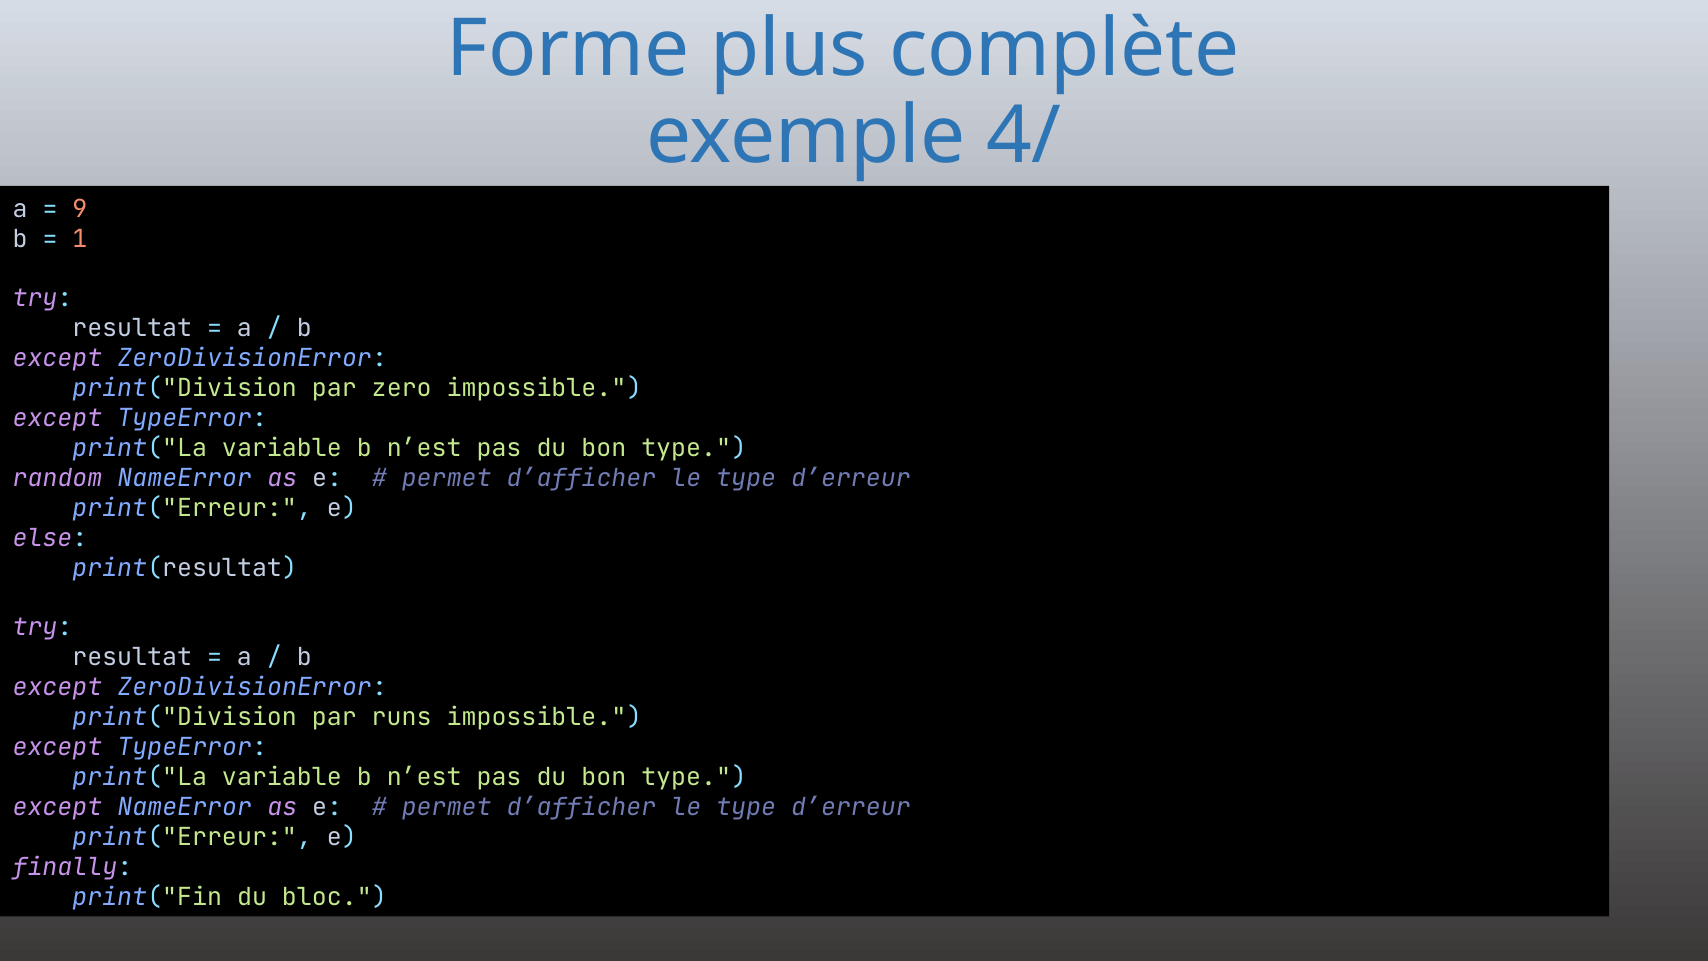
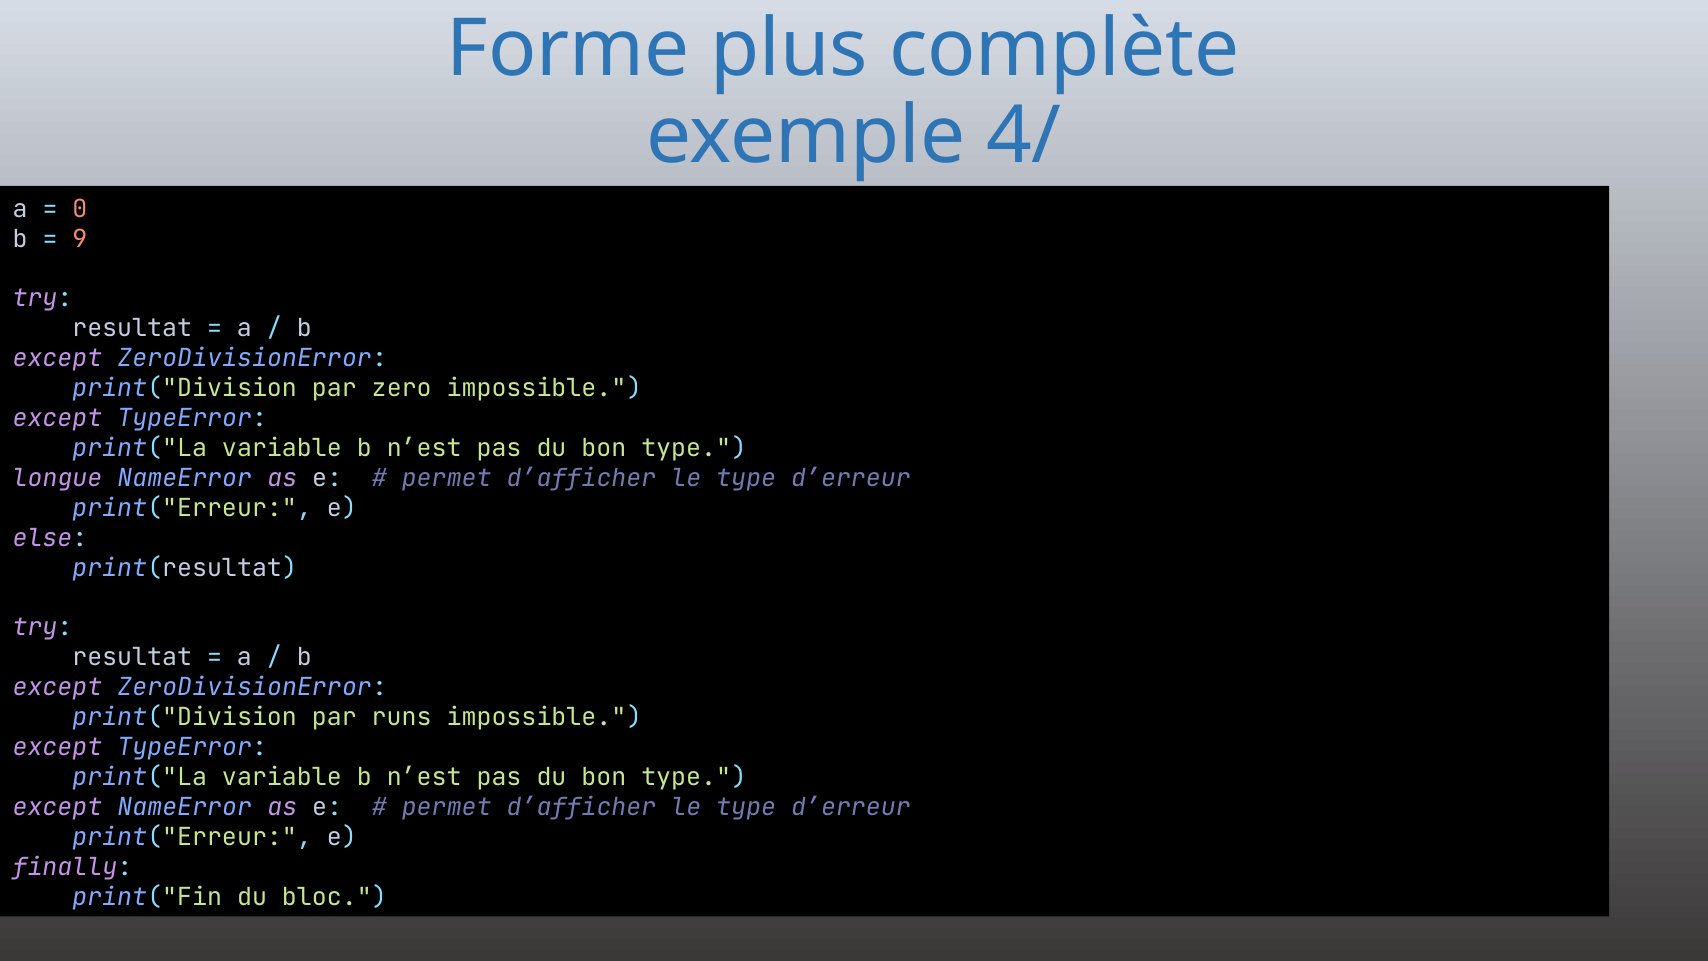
9: 9 -> 0
1: 1 -> 9
random: random -> longue
